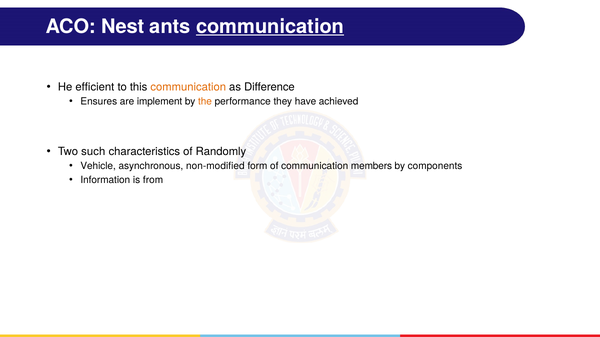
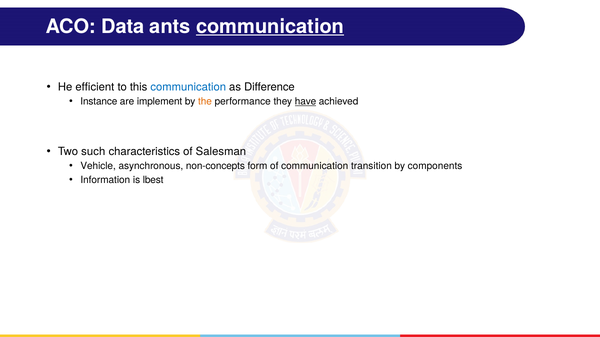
Nest: Nest -> Data
communication at (188, 87) colour: orange -> blue
Ensures: Ensures -> Instance
have underline: none -> present
Randomly: Randomly -> Salesman
non-modified: non-modified -> non-concepts
members: members -> transition
from: from -> lbest
